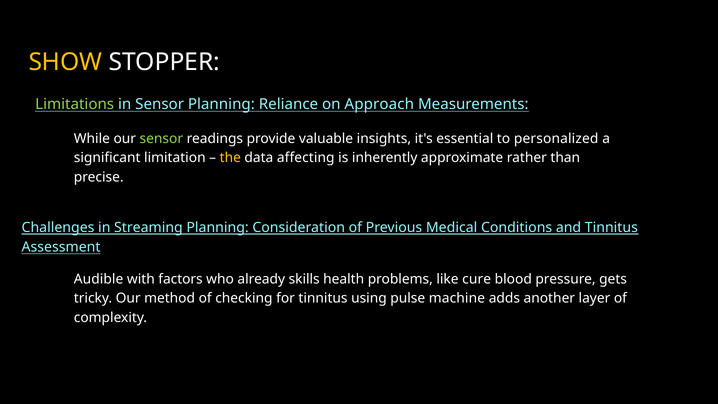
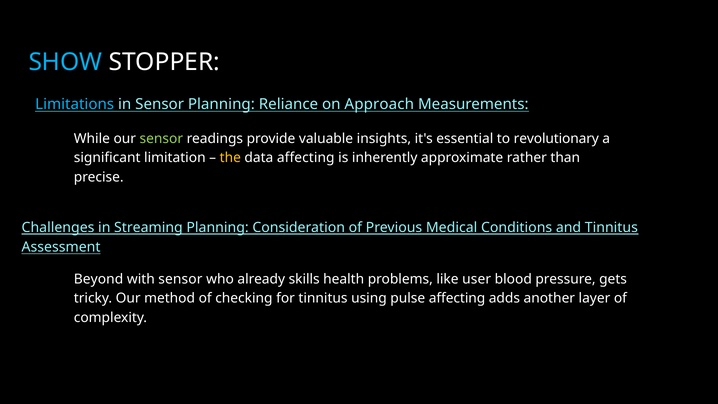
SHOW colour: yellow -> light blue
Limitations colour: light green -> light blue
personalized: personalized -> revolutionary
Audible: Audible -> Beyond
with factors: factors -> sensor
cure: cure -> user
pulse machine: machine -> affecting
